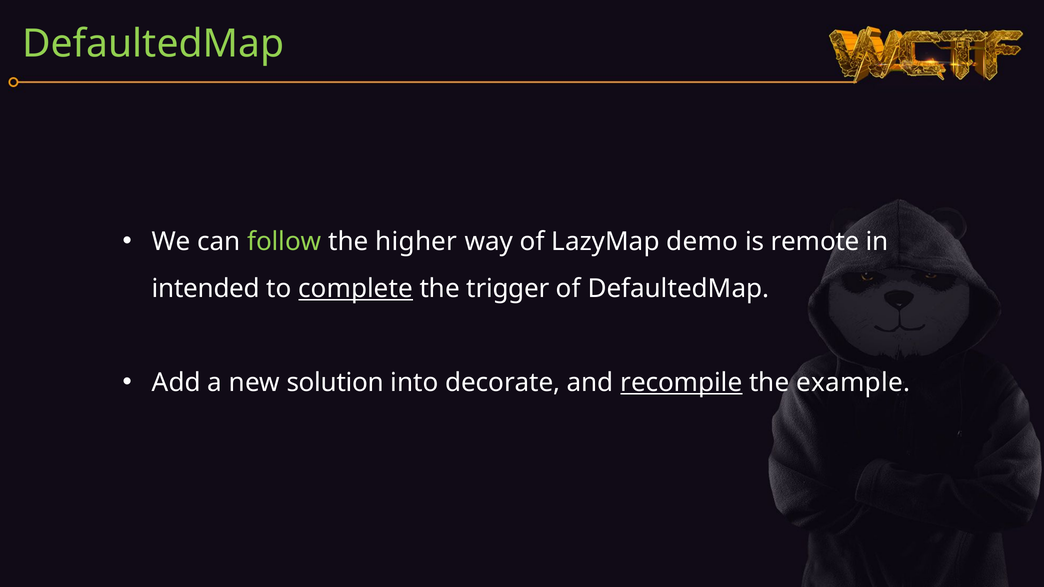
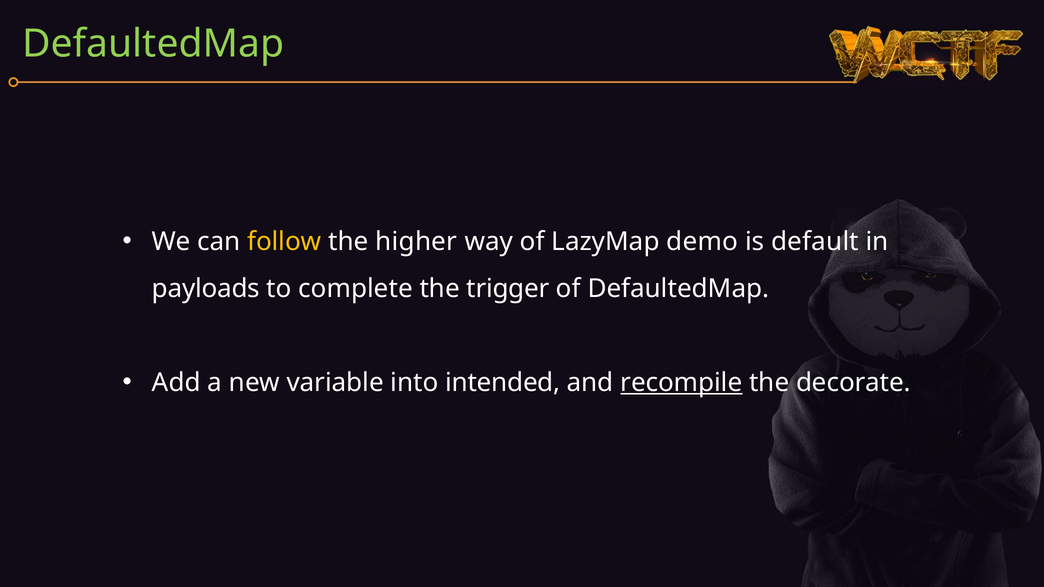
follow colour: light green -> yellow
remote: remote -> default
intended: intended -> payloads
complete underline: present -> none
solution: solution -> variable
decorate: decorate -> intended
example: example -> decorate
